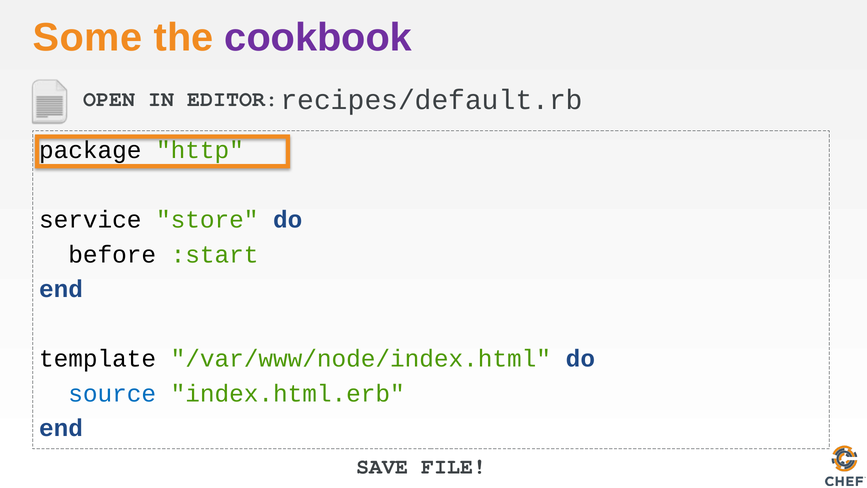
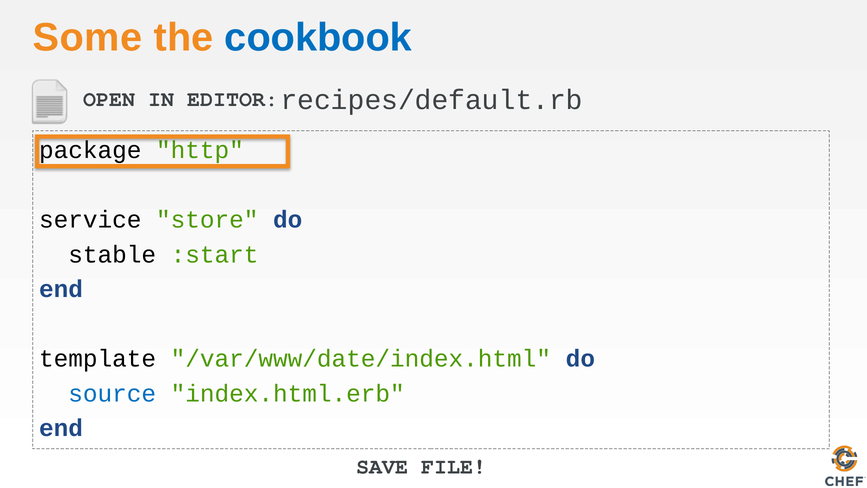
cookbook colour: purple -> blue
before: before -> stable
/var/www/node/index.html: /var/www/node/index.html -> /var/www/date/index.html
